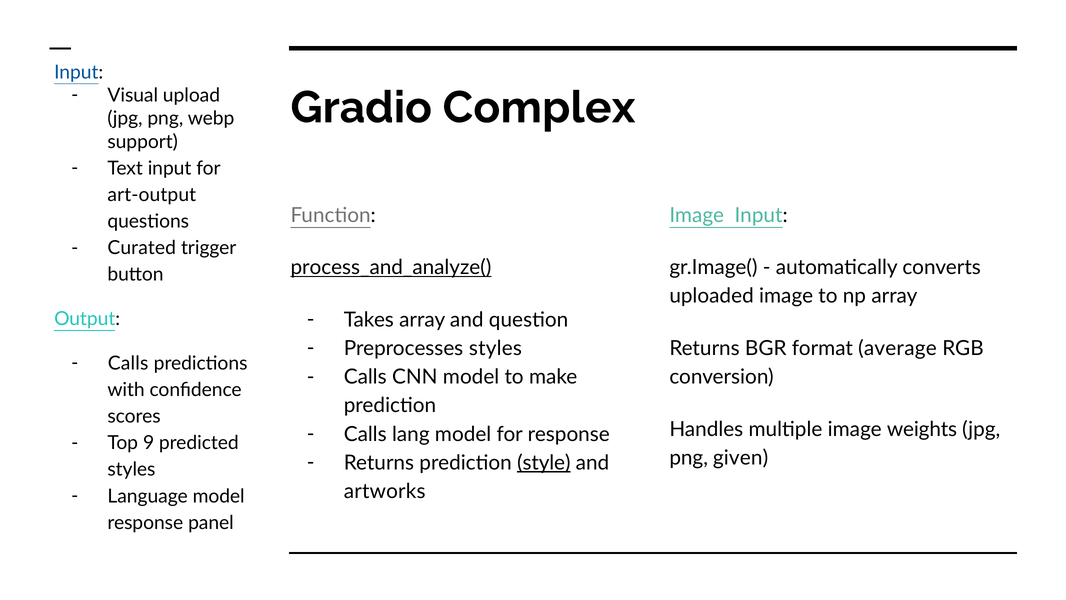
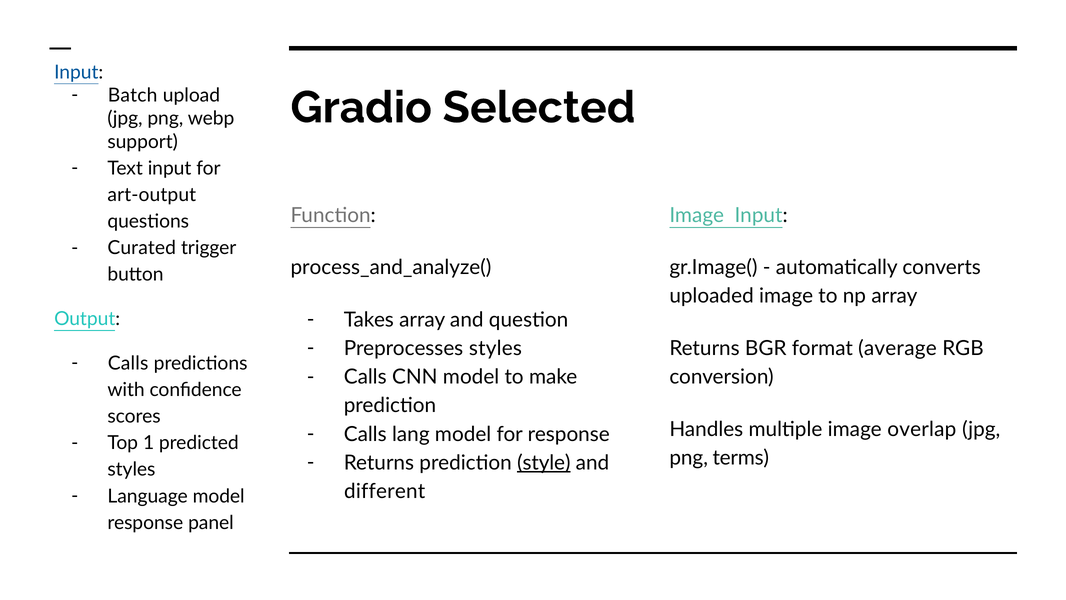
Complex: Complex -> Selected
Visual: Visual -> Batch
process_and_analyze( underline: present -> none
weights: weights -> overlap
9: 9 -> 1
given: given -> terms
artworks: artworks -> different
